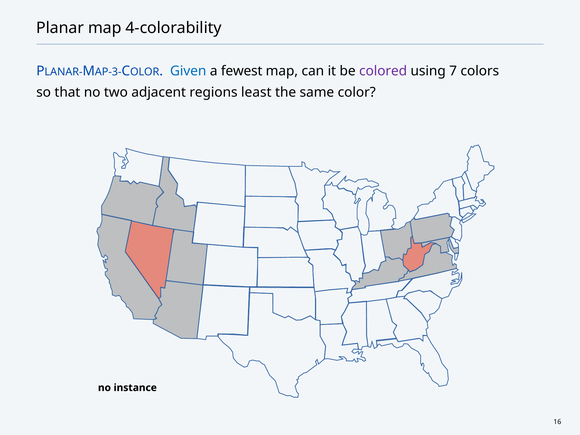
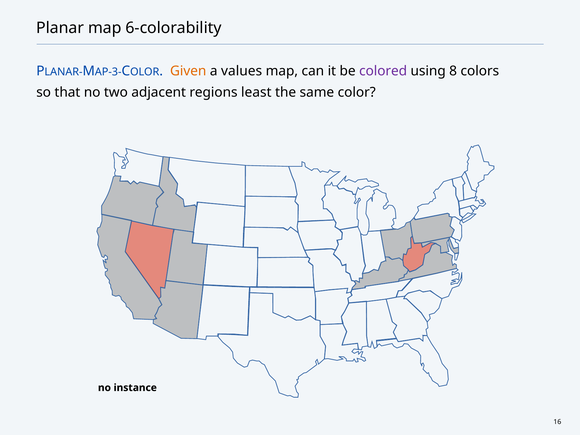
4-colorability: 4-colorability -> 6-colorability
Given colour: blue -> orange
fewest: fewest -> values
7: 7 -> 8
